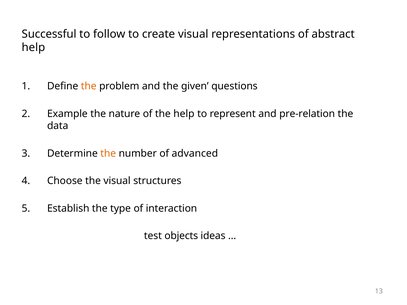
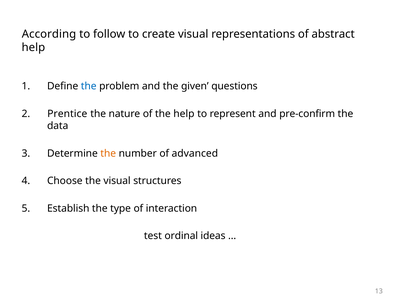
Successful: Successful -> According
the at (89, 86) colour: orange -> blue
Example: Example -> Prentice
pre-relation: pre-relation -> pre-confirm
objects: objects -> ordinal
